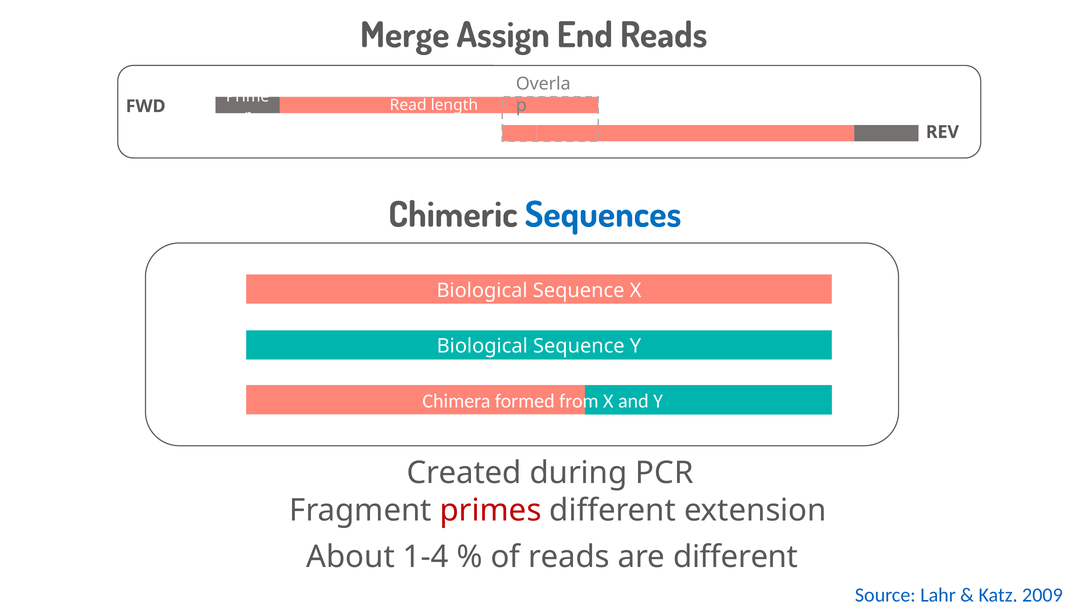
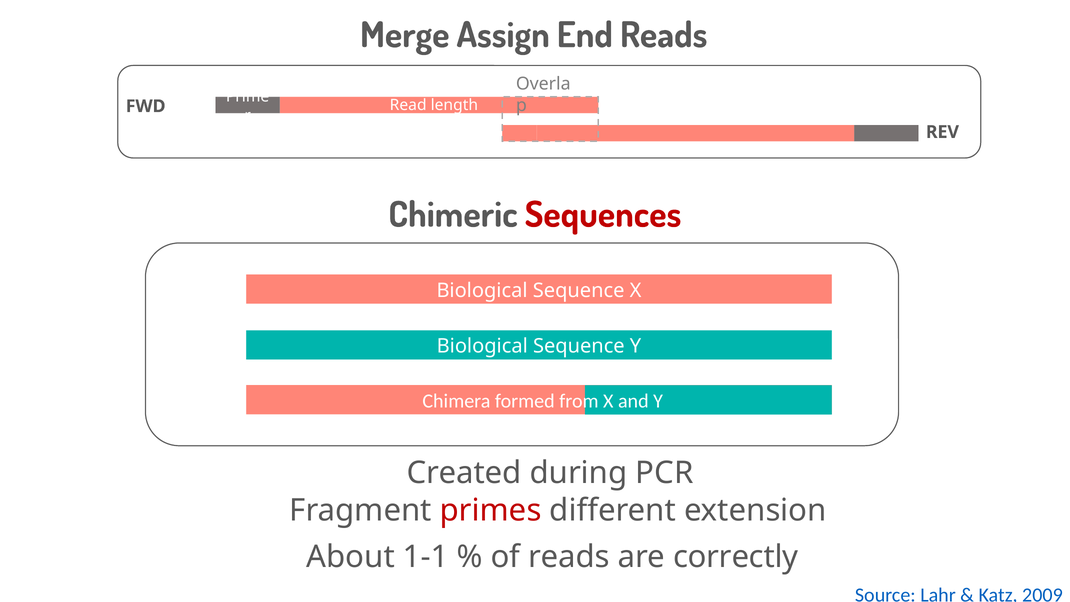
Sequences colour: blue -> red
1-4: 1-4 -> 1-1
are different: different -> correctly
